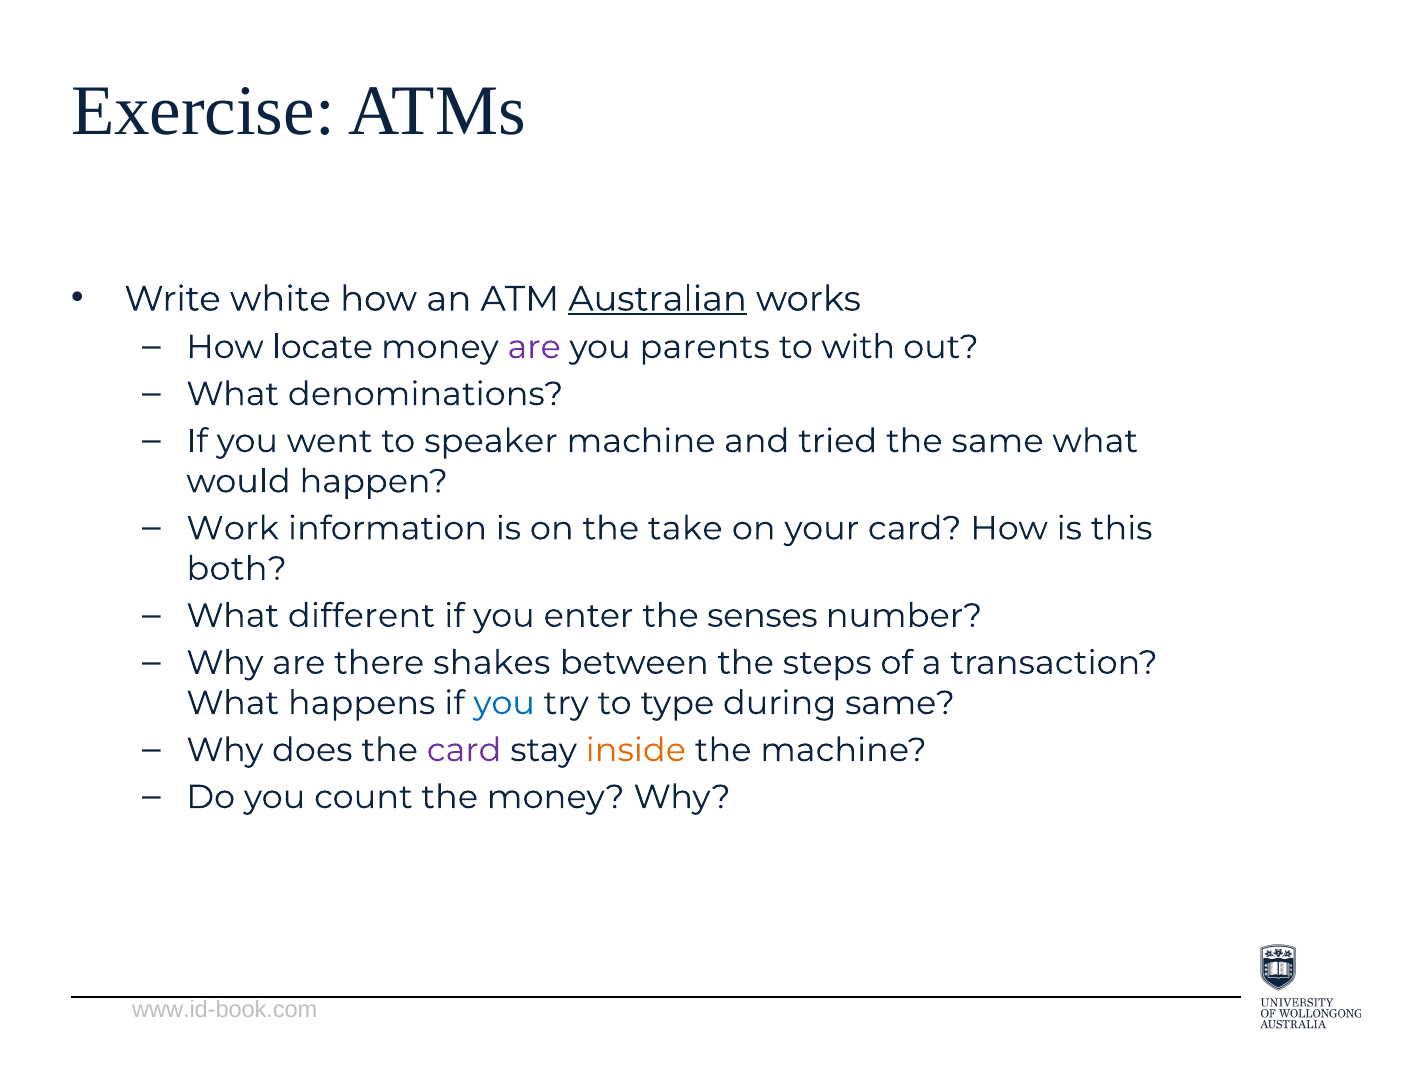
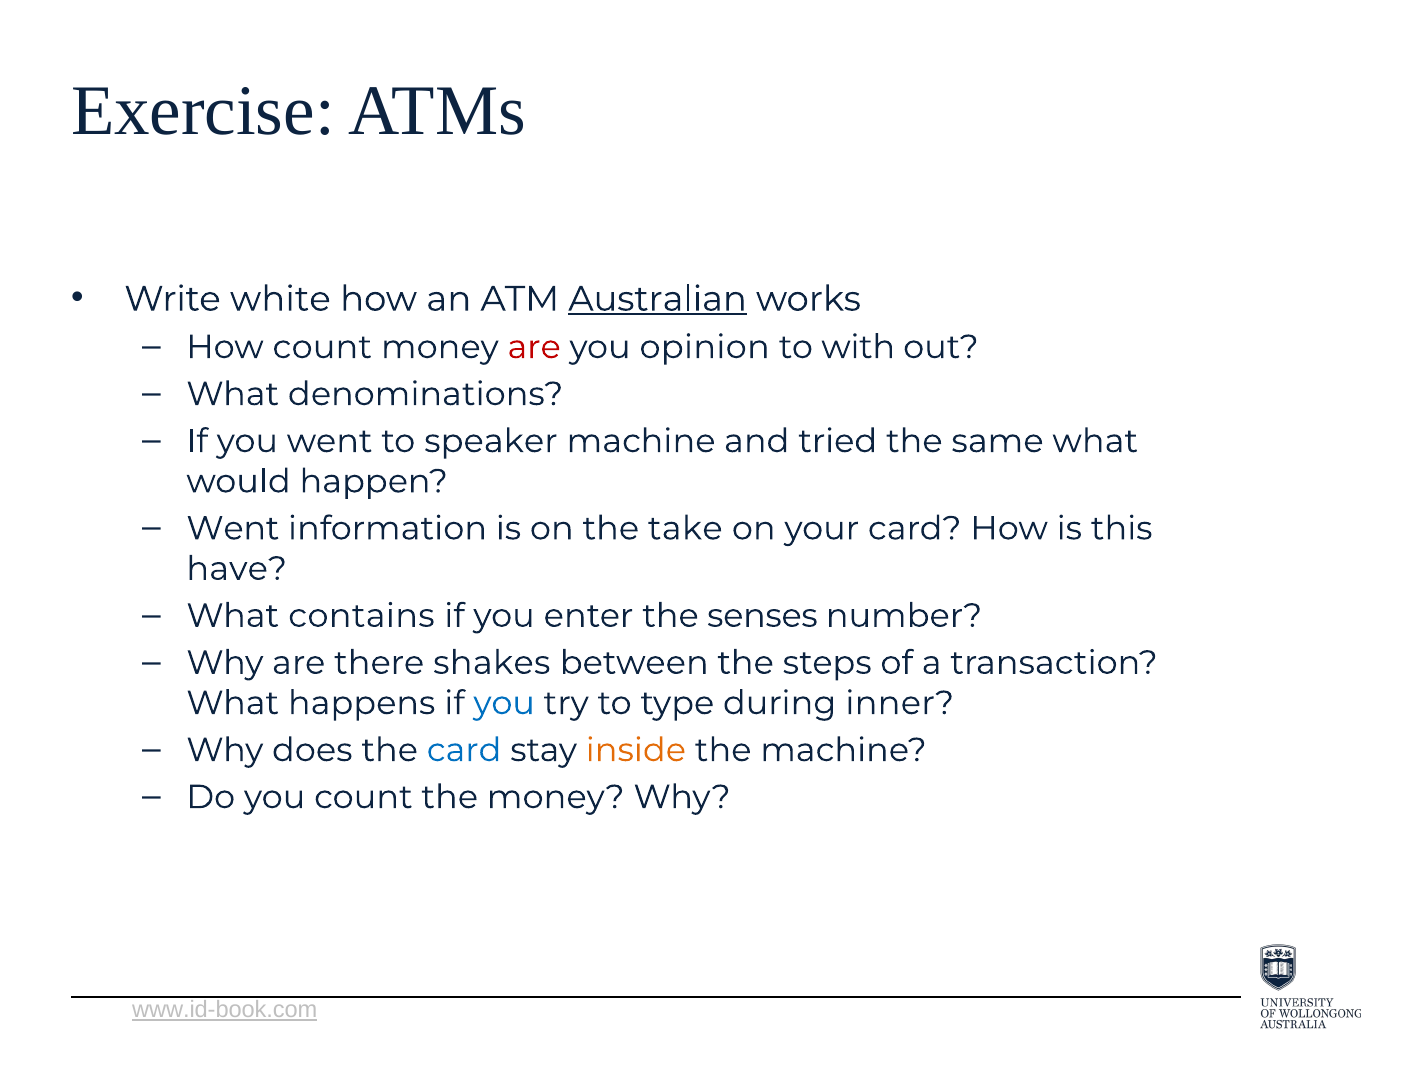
How locate: locate -> count
are at (534, 347) colour: purple -> red
parents: parents -> opinion
Work at (233, 528): Work -> Went
both: both -> have
different: different -> contains
during same: same -> inner
card at (464, 750) colour: purple -> blue
www.id-book.com underline: none -> present
